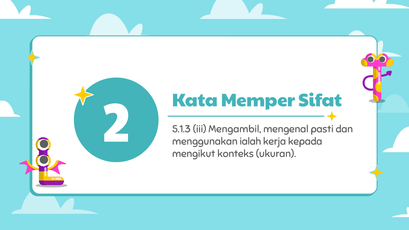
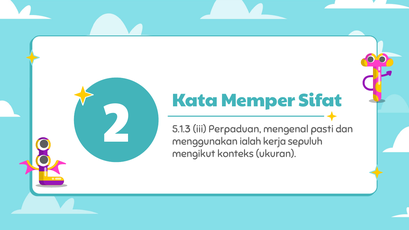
Mengambil: Mengambil -> Perpaduan
kepada: kepada -> sepuluh
